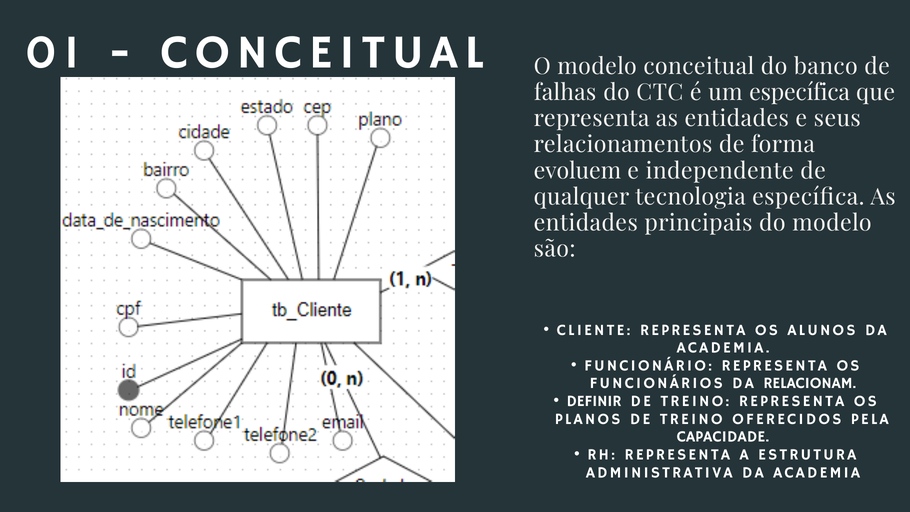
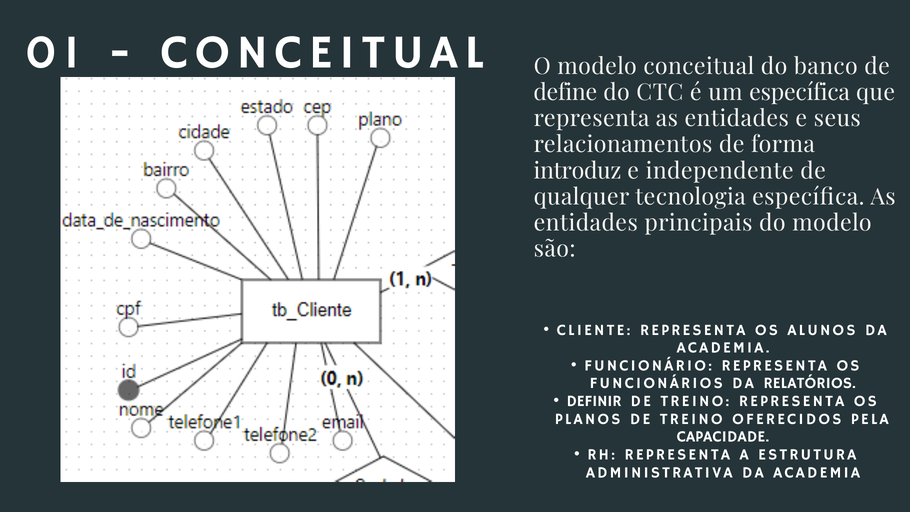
falhas: falhas -> define
evoluem: evoluem -> introduz
RELACIONAM: RELACIONAM -> RELATÓRIOS
